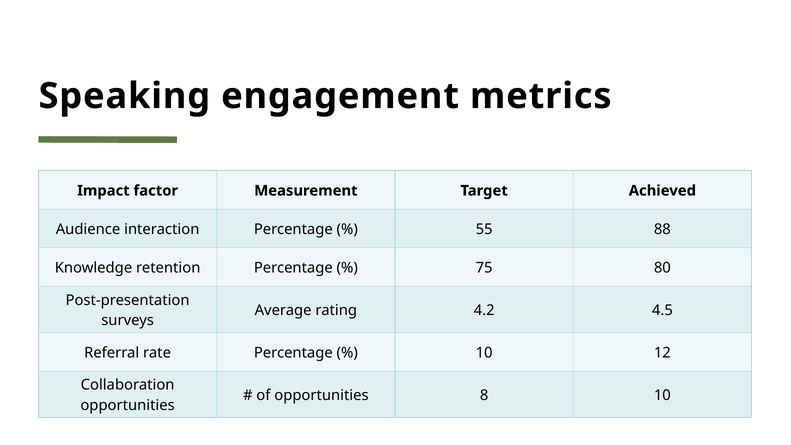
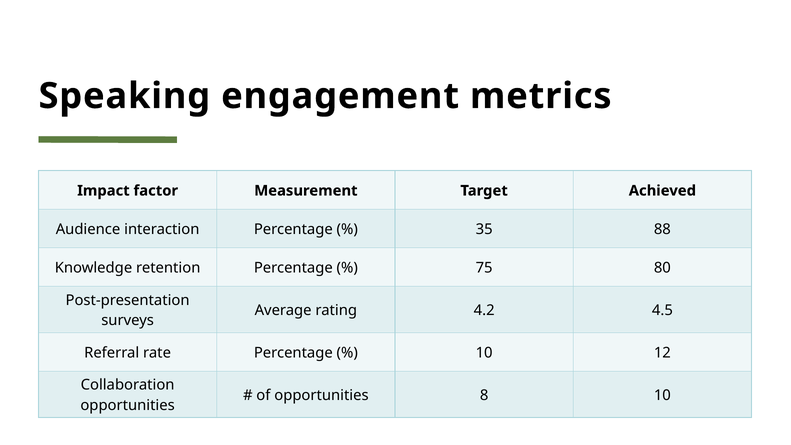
55: 55 -> 35
